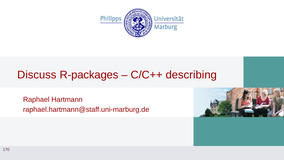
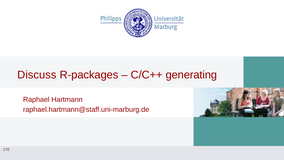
describing: describing -> generating
